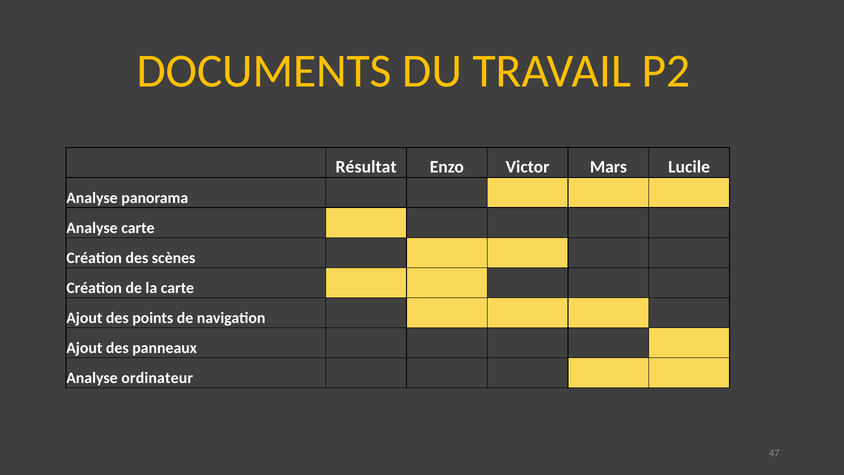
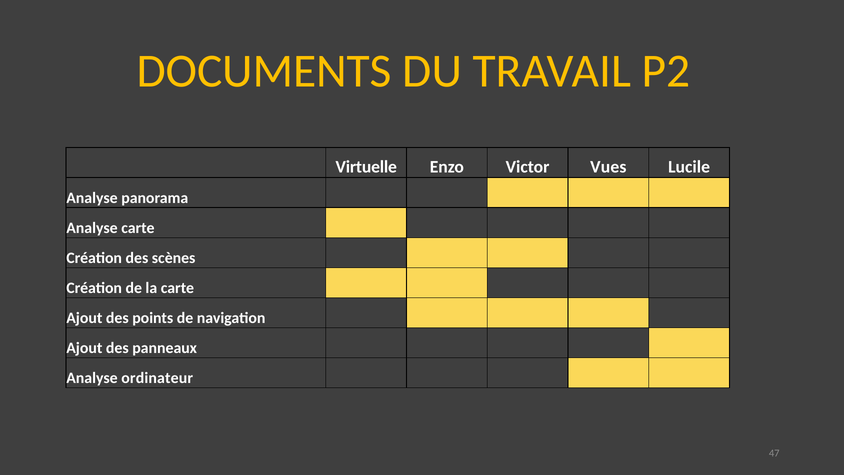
Résultat: Résultat -> Virtuelle
Mars: Mars -> Vues
